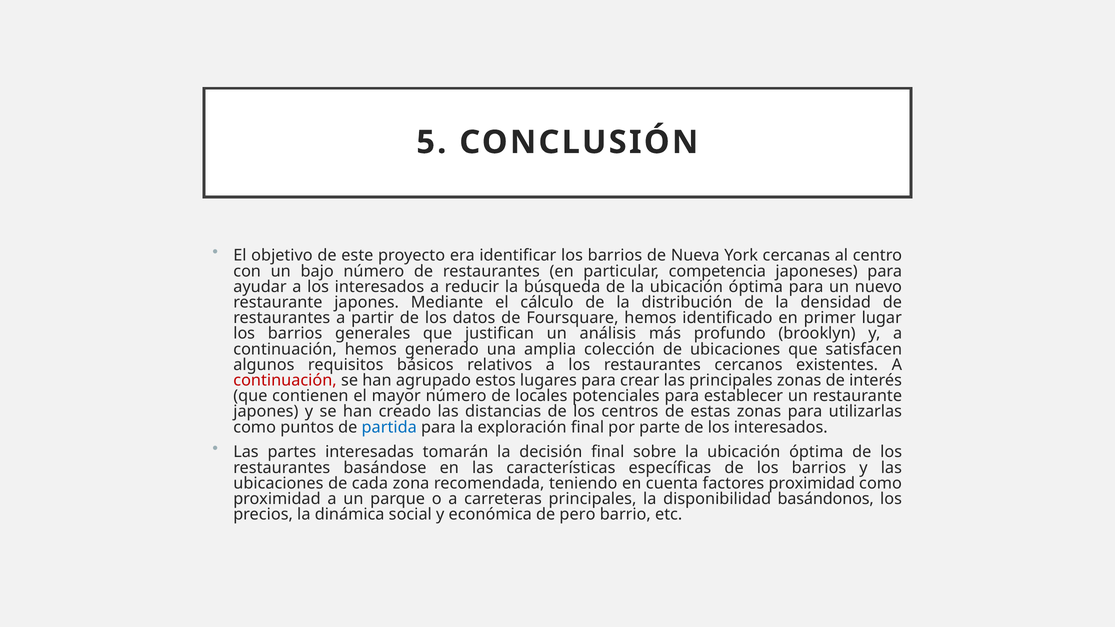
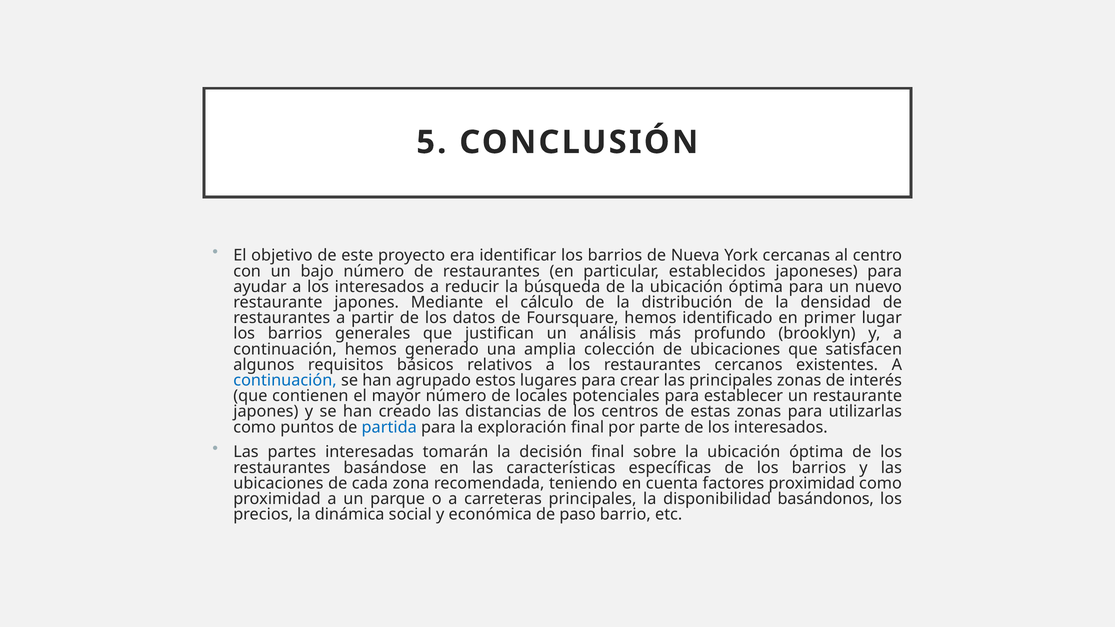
competencia: competencia -> establecidos
continuación at (285, 381) colour: red -> blue
pero: pero -> paso
